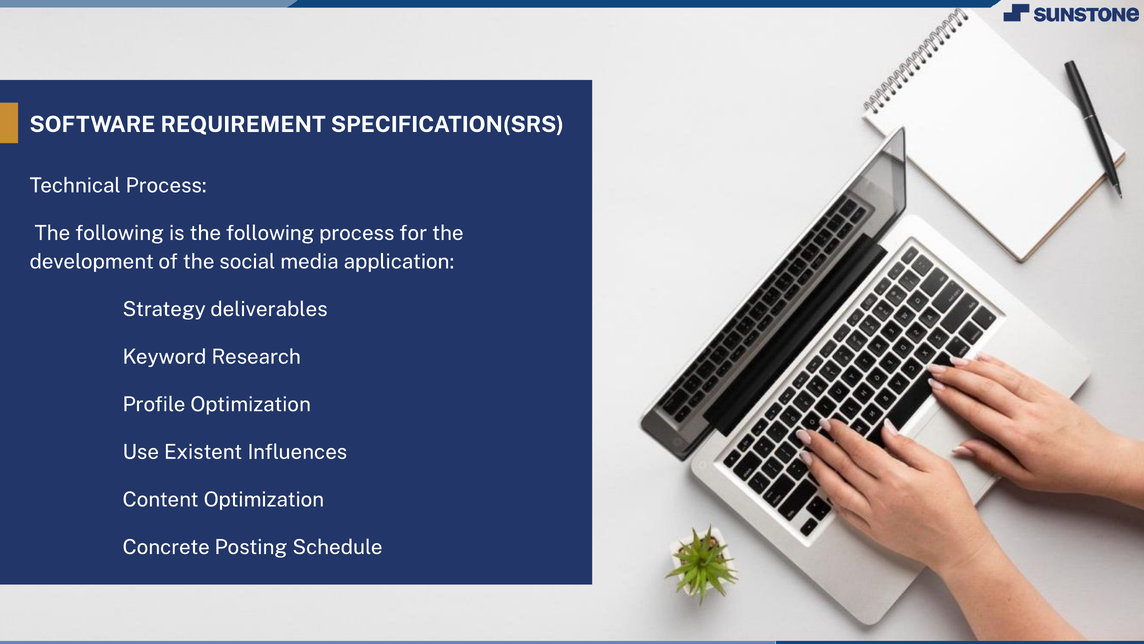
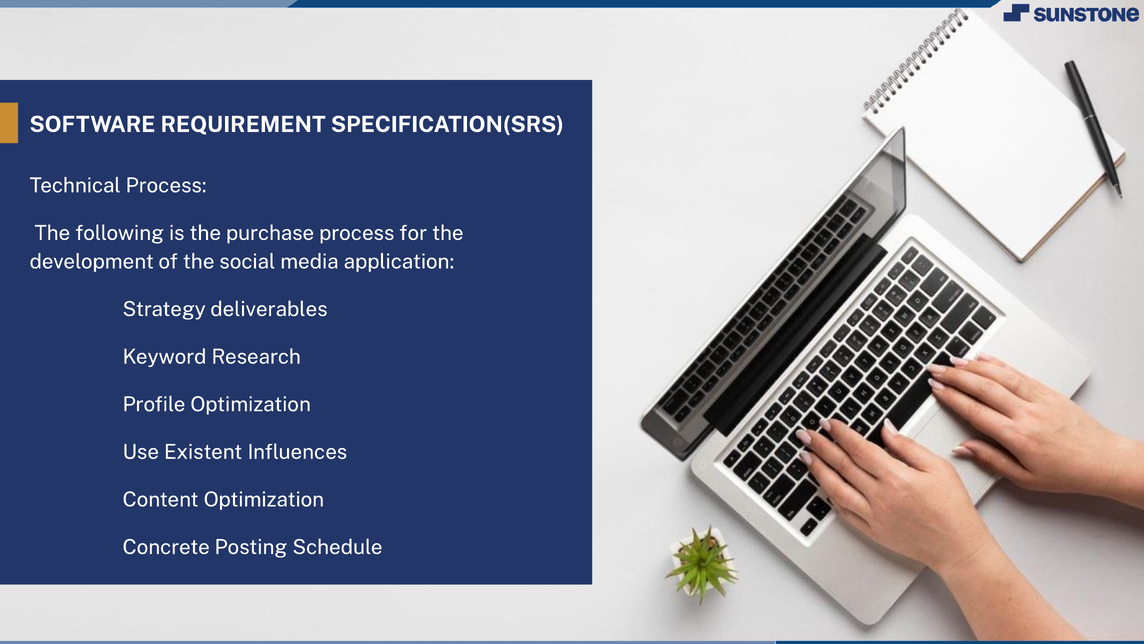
is the following: following -> purchase
